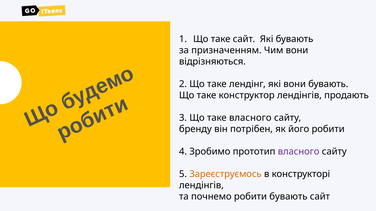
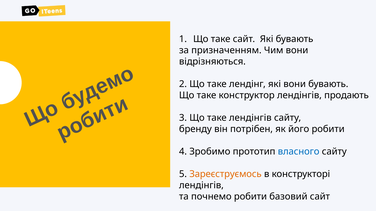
таке власного: власного -> лендінгів
власного at (299, 152) colour: purple -> blue
робити бувають: бувають -> базовий
